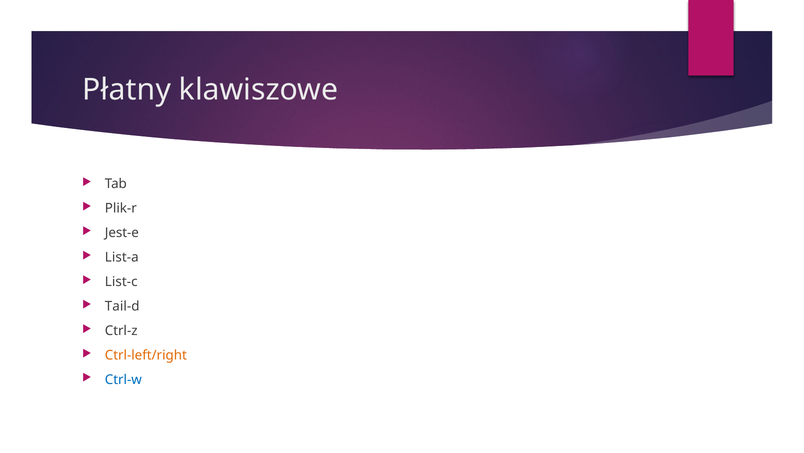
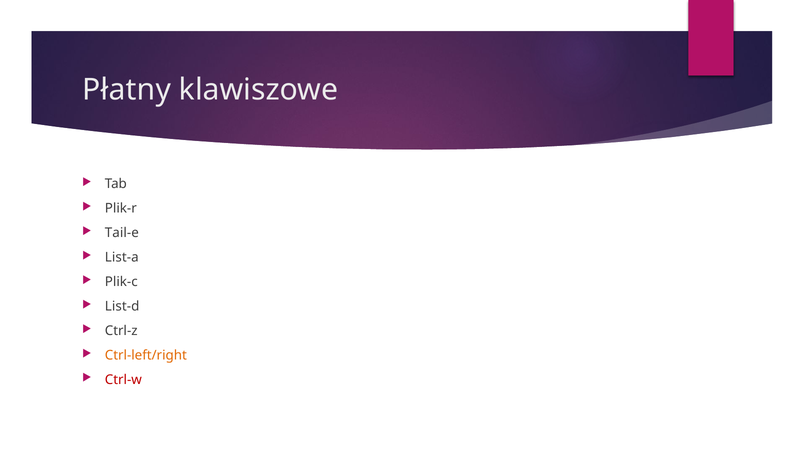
Jest-e: Jest-e -> Tail-e
List-c: List-c -> Plik-c
Tail-d: Tail-d -> List-d
Ctrl-w colour: blue -> red
